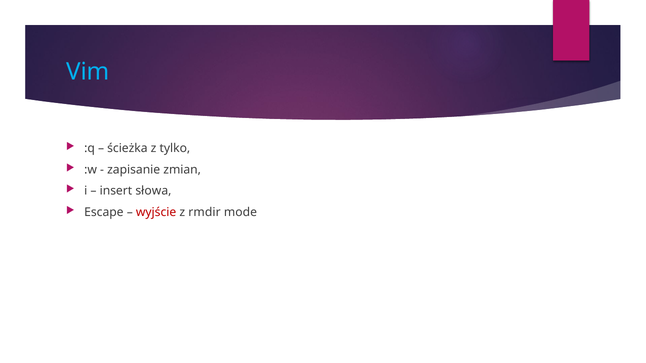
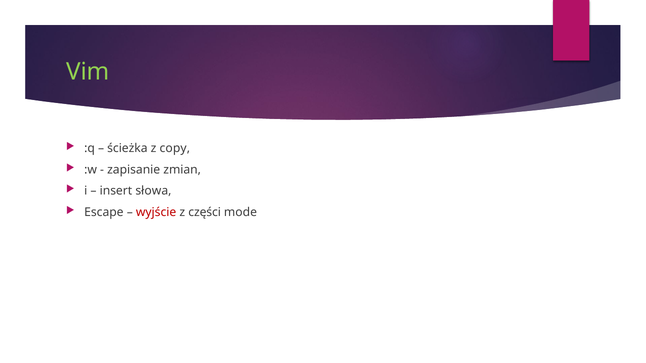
Vim colour: light blue -> light green
tylko: tylko -> copy
rmdir: rmdir -> części
